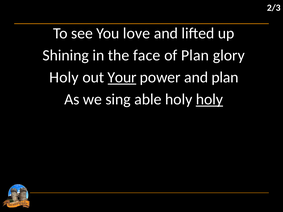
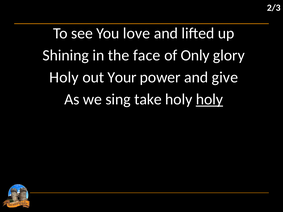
of Plan: Plan -> Only
Your underline: present -> none
and plan: plan -> give
able: able -> take
